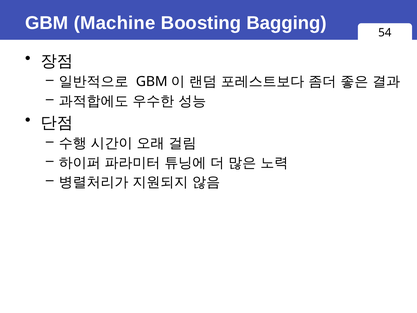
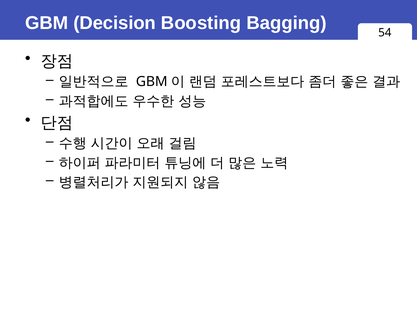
Machine: Machine -> Decision
